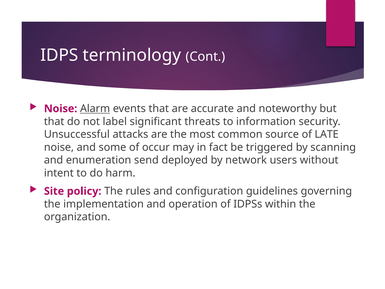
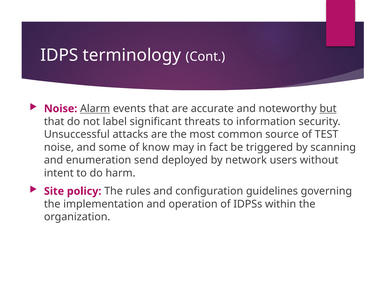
but underline: none -> present
LATE: LATE -> TEST
occur: occur -> know
